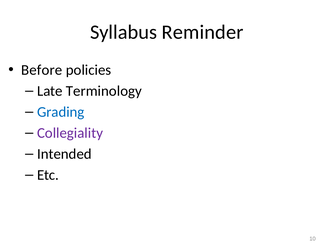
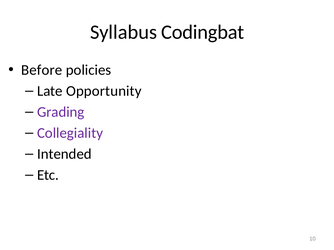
Reminder: Reminder -> Codingbat
Terminology: Terminology -> Opportunity
Grading colour: blue -> purple
